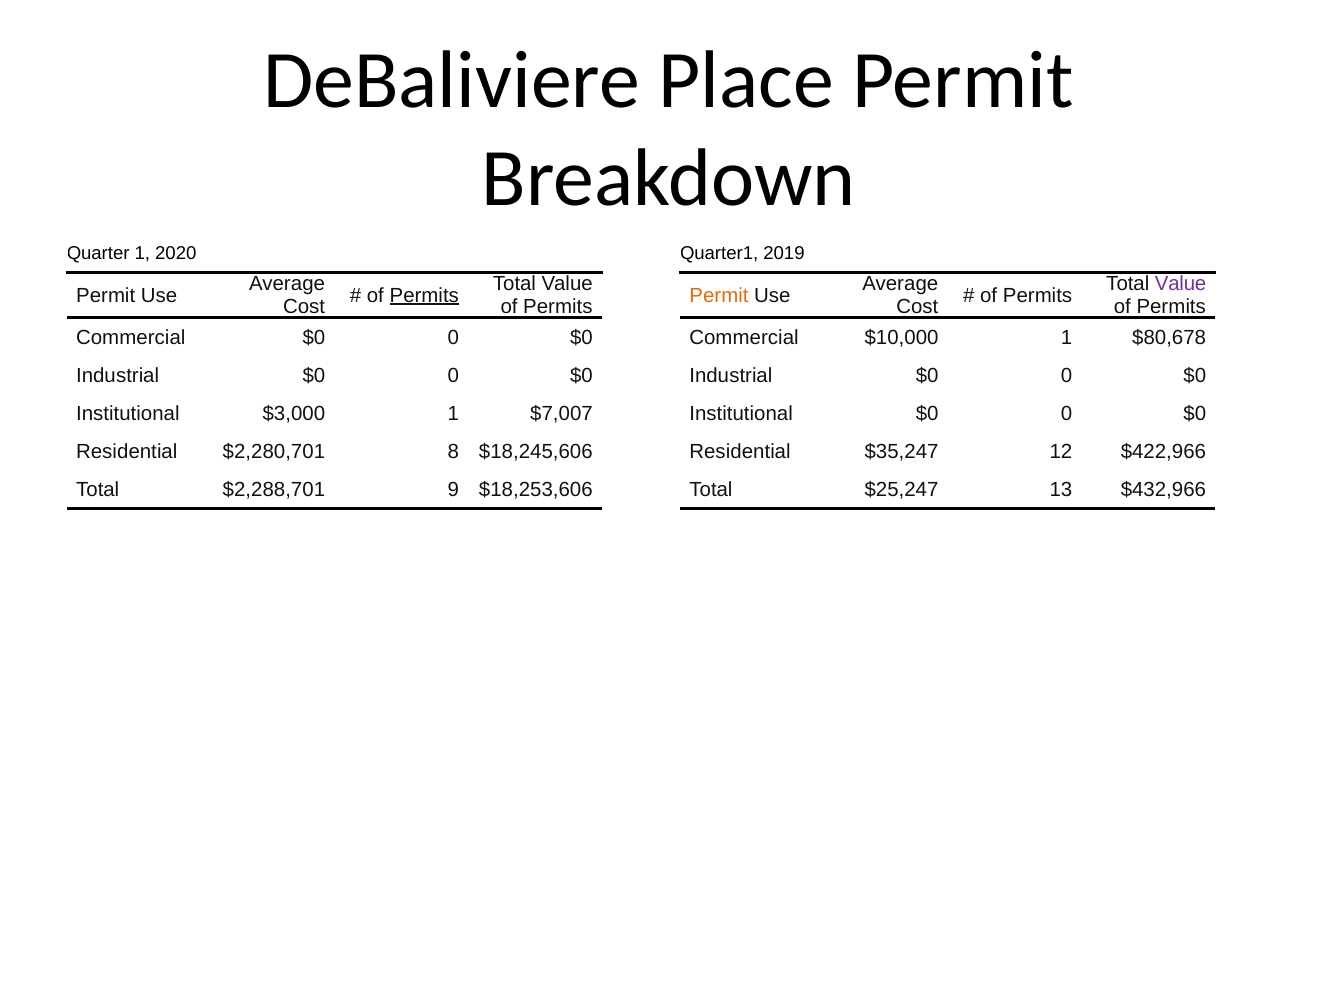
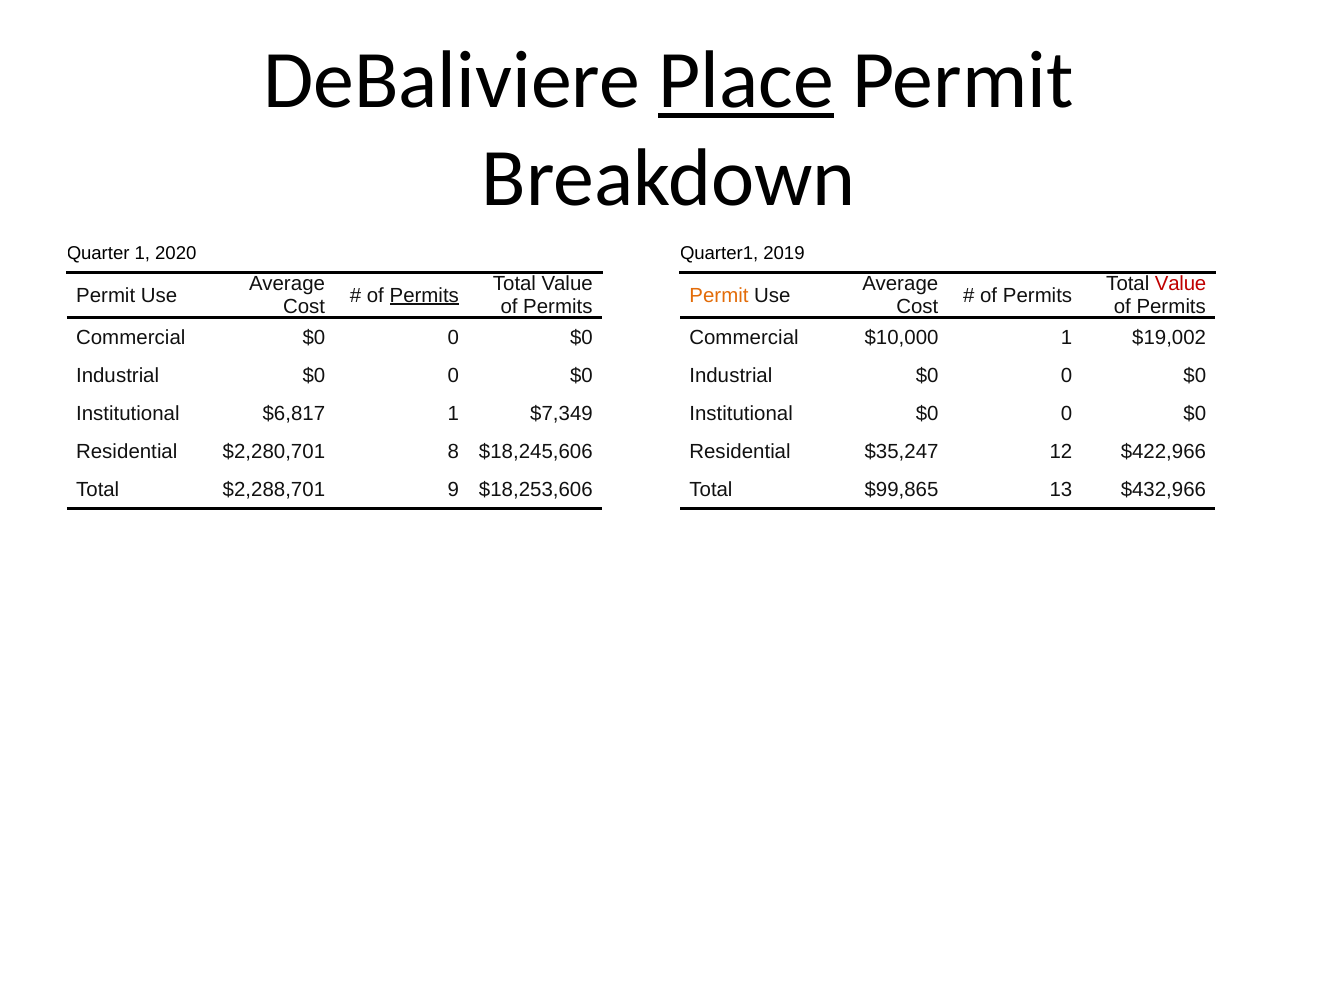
Place underline: none -> present
Value at (1181, 284) colour: purple -> red
$80,678: $80,678 -> $19,002
$3,000: $3,000 -> $6,817
$7,007: $7,007 -> $7,349
$25,247: $25,247 -> $99,865
